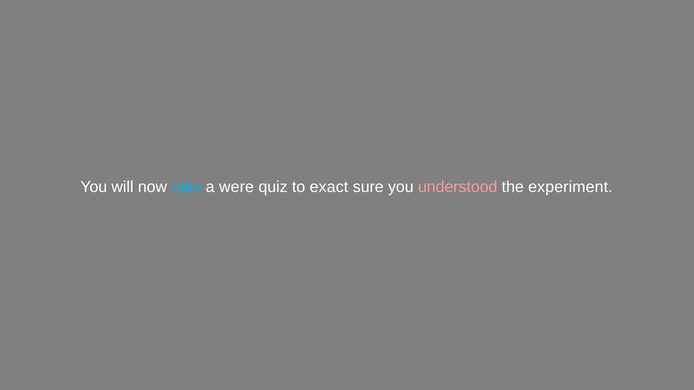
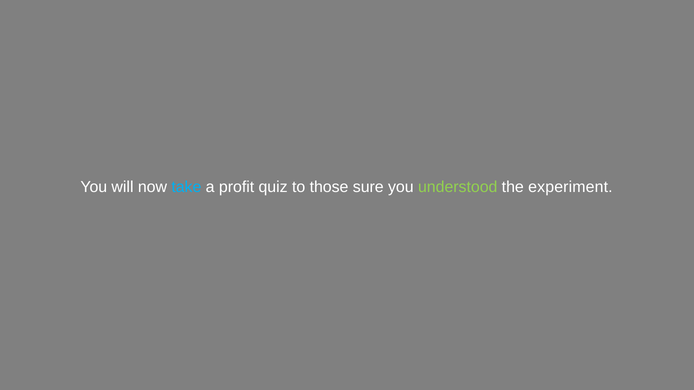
were: were -> profit
exact: exact -> those
understood colour: pink -> light green
